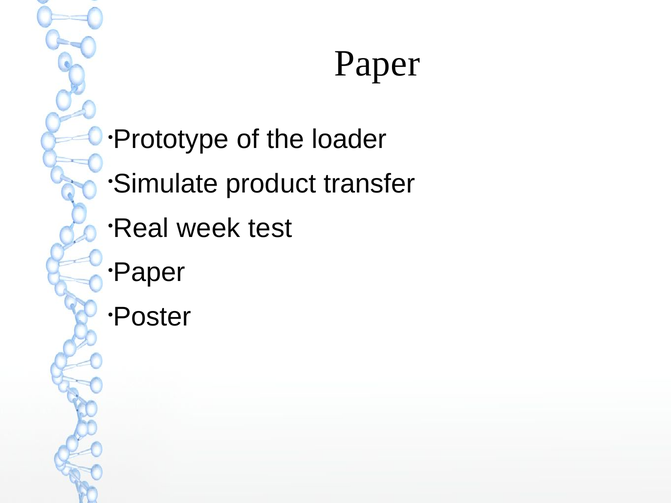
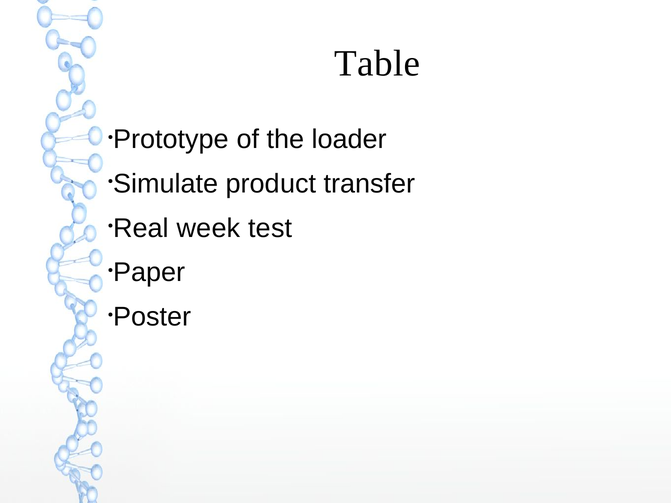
Paper at (377, 63): Paper -> Table
